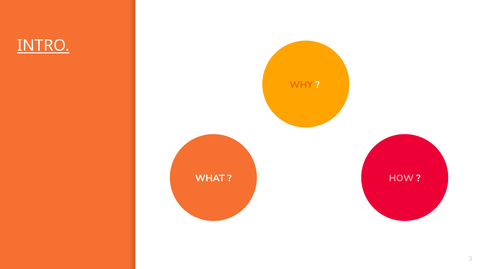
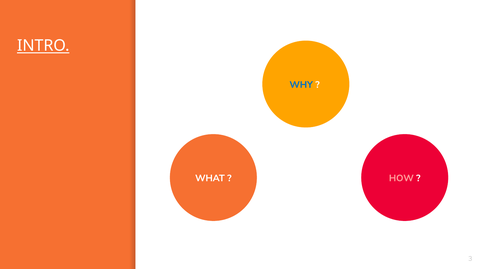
WHY colour: orange -> blue
